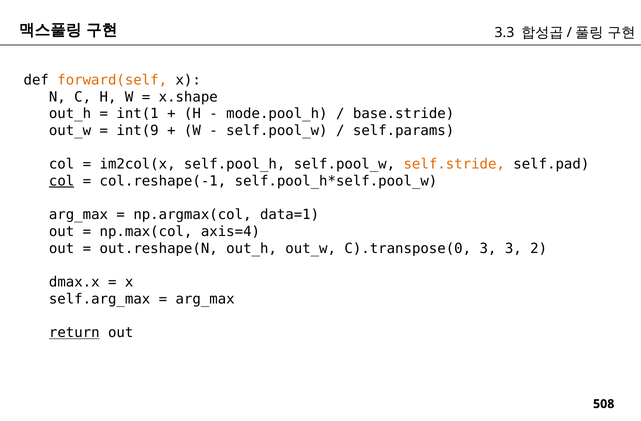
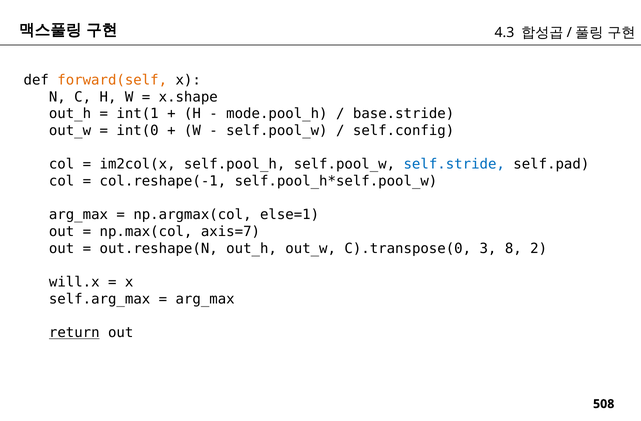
3.3: 3.3 -> 4.3
int(9: int(9 -> int(0
self.params: self.params -> self.config
self.stride colour: orange -> blue
col at (62, 181) underline: present -> none
data=1: data=1 -> else=1
axis=4: axis=4 -> axis=7
3 3: 3 -> 8
dmax.x: dmax.x -> will.x
